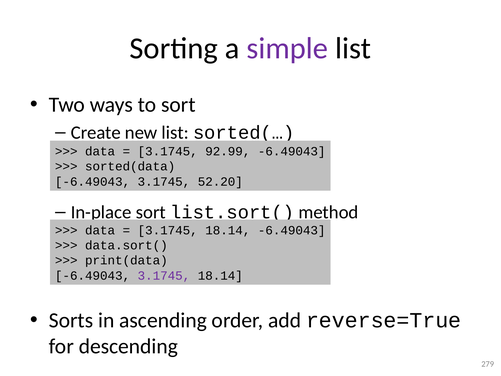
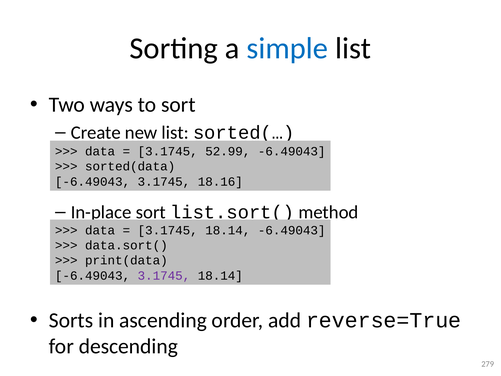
simple colour: purple -> blue
92.99: 92.99 -> 52.99
52.20: 52.20 -> 18.16
